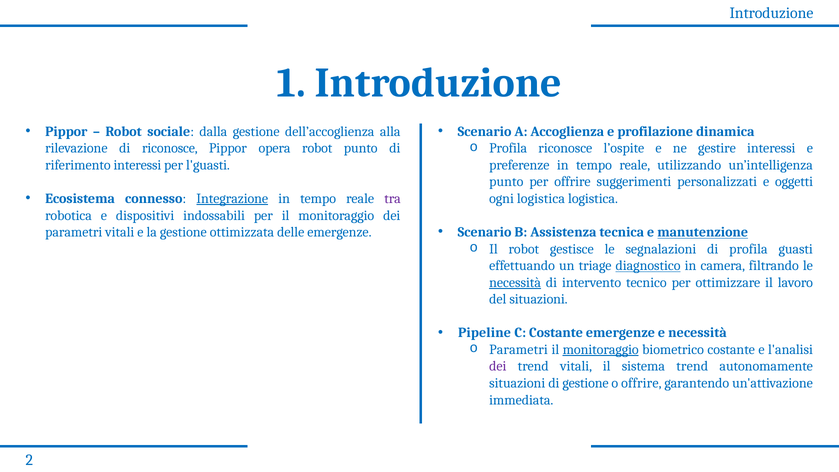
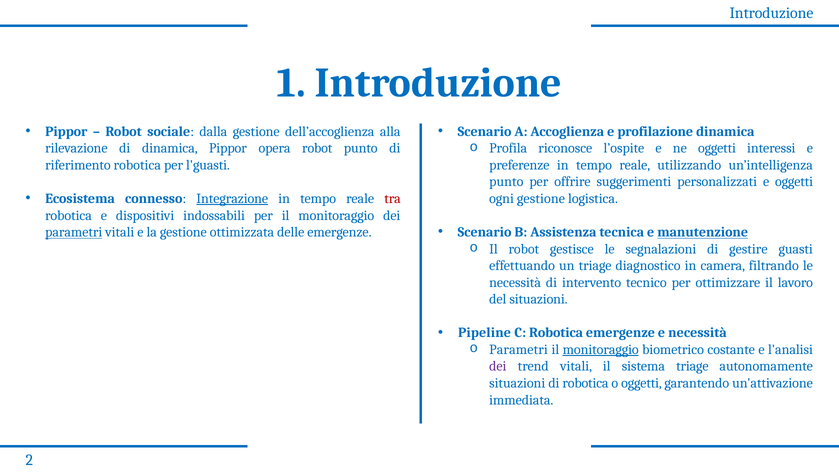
ne gestire: gestire -> oggetti
di riconosce: riconosce -> dinamica
riferimento interessi: interessi -> robotica
tra colour: purple -> red
ogni logistica: logistica -> gestione
parametri at (74, 232) underline: none -> present
di profila: profila -> gestire
diagnostico underline: present -> none
necessità at (515, 282) underline: present -> none
C Costante: Costante -> Robotica
sistema trend: trend -> triage
di gestione: gestione -> robotica
o offrire: offrire -> oggetti
